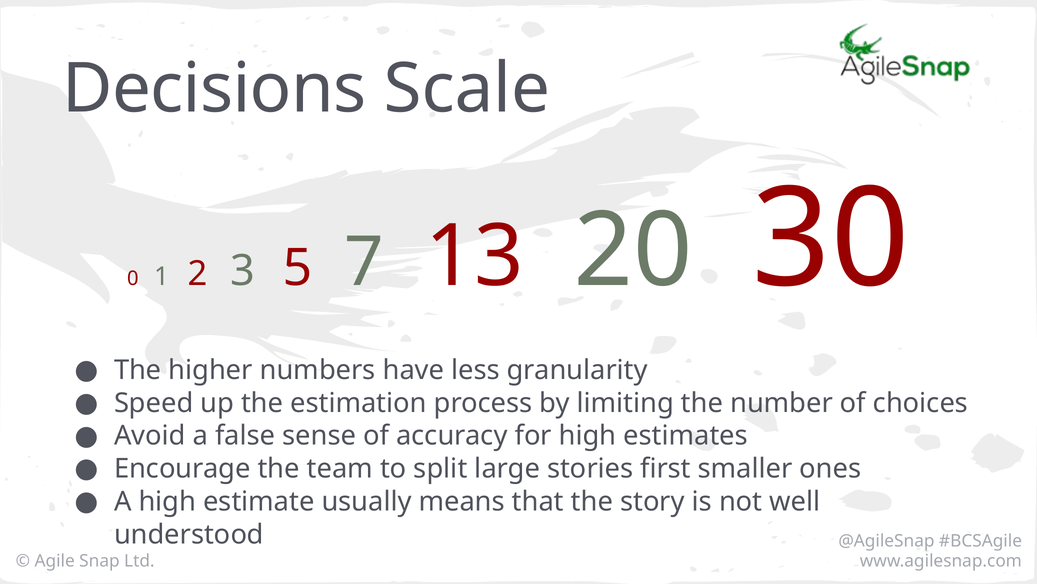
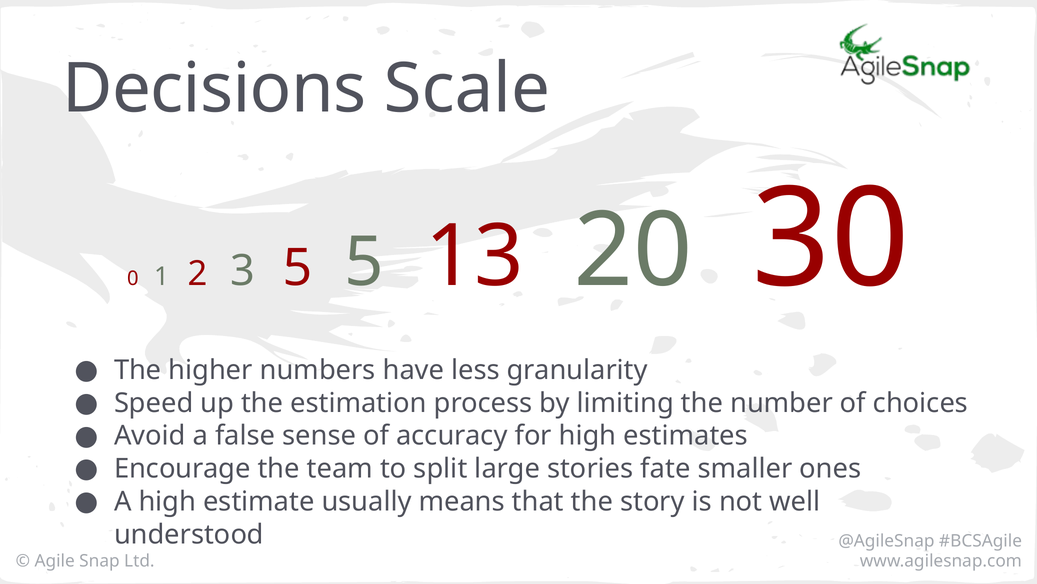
5 7: 7 -> 5
first: first -> fate
